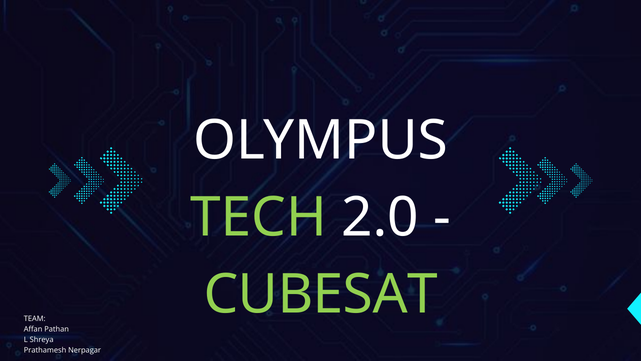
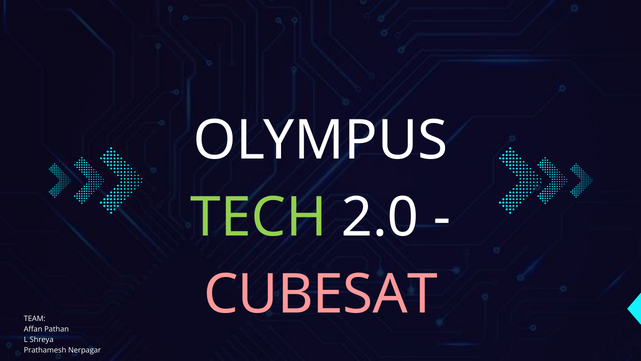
CUBESAT colour: light green -> pink
